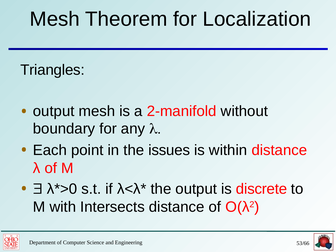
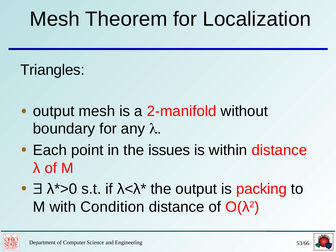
discrete: discrete -> packing
Intersects: Intersects -> Condition
